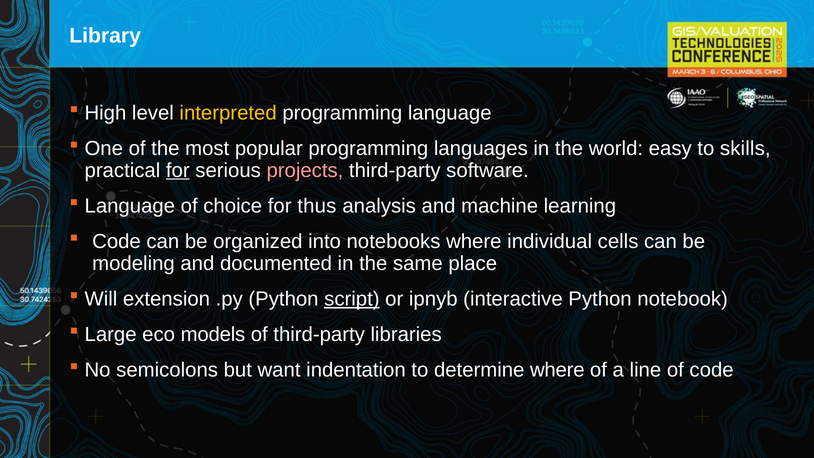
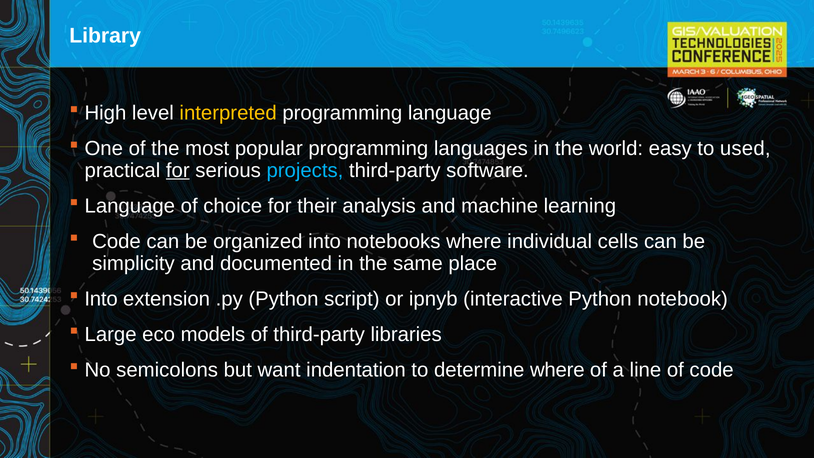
skills: skills -> used
projects colour: pink -> light blue
thus: thus -> their
modeling: modeling -> simplicity
Will at (101, 299): Will -> Into
script underline: present -> none
